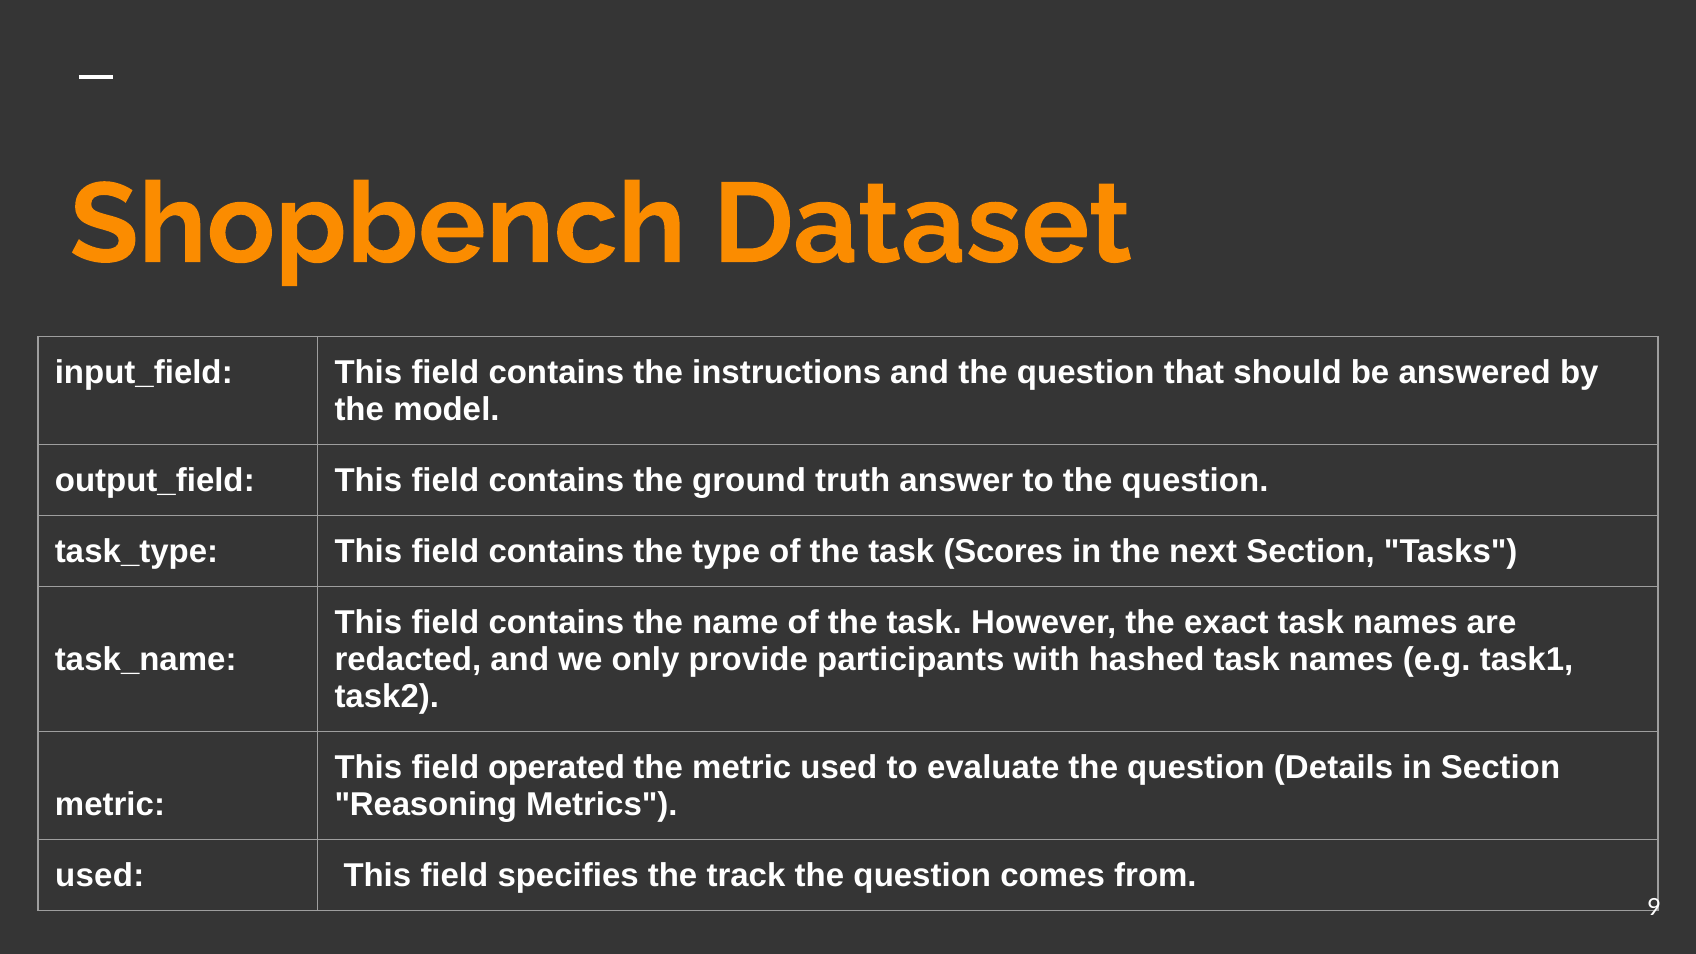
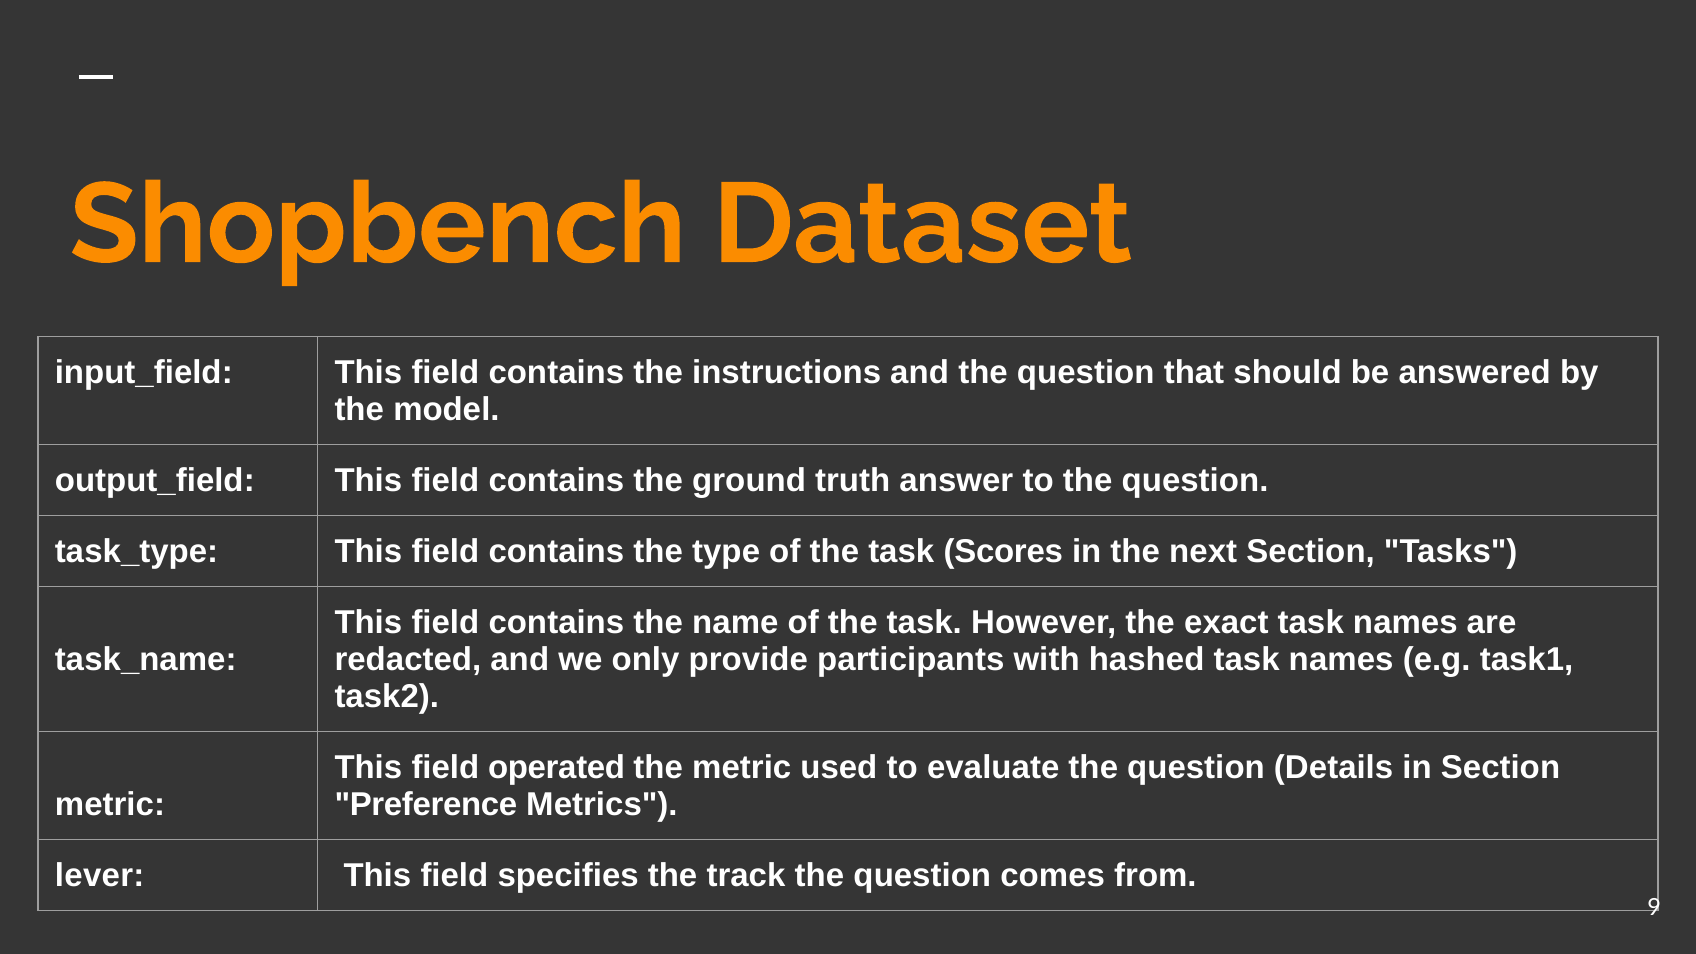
Reasoning: Reasoning -> Preference
used at (100, 875): used -> lever
